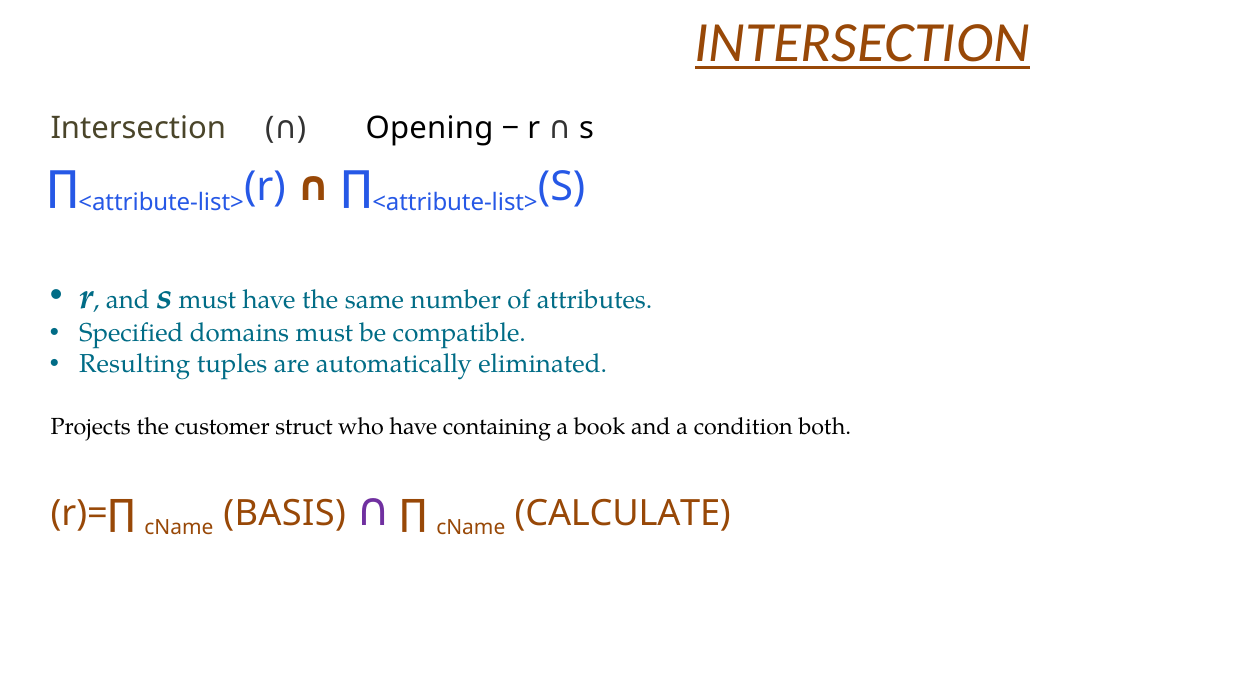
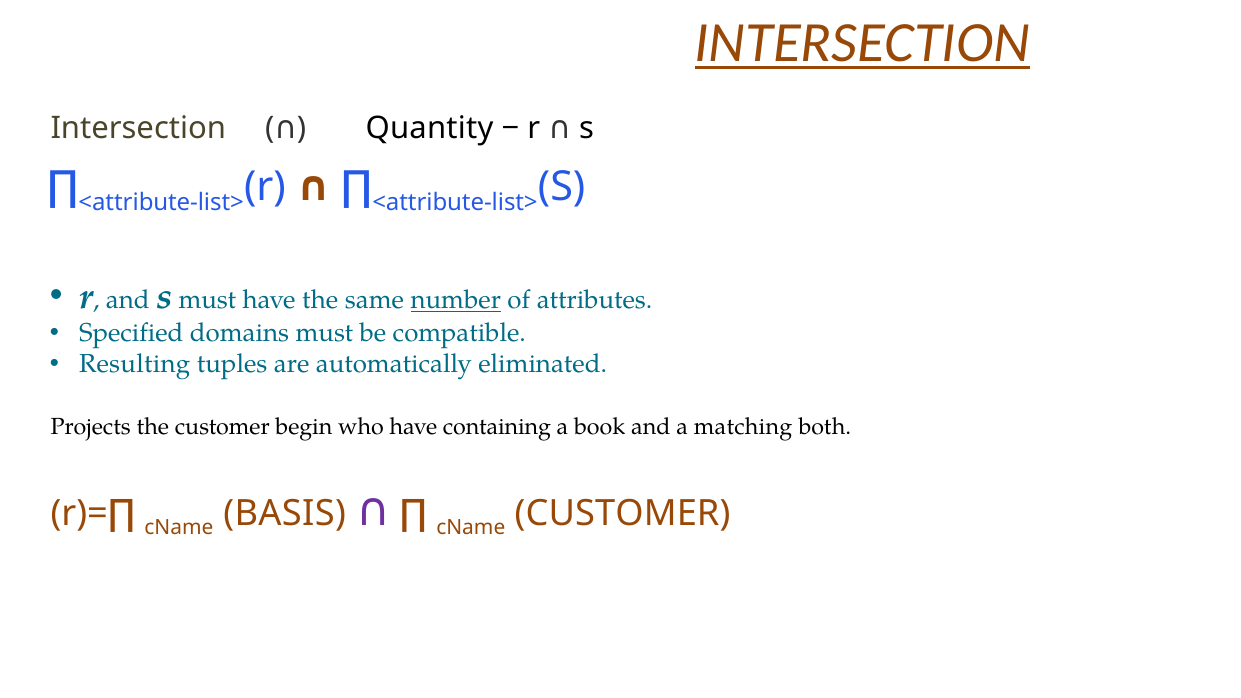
Opening: Opening -> Quantity
number underline: none -> present
struct: struct -> begin
condition: condition -> matching
cName CALCULATE: CALCULATE -> CUSTOMER
